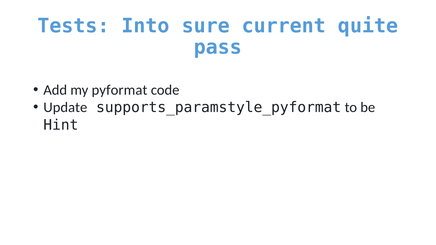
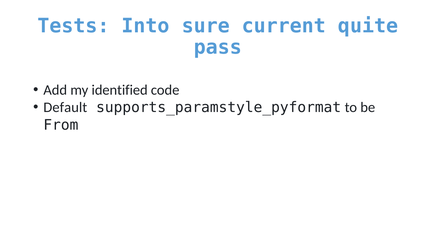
pyformat: pyformat -> identified
Update: Update -> Default
Hint: Hint -> From
